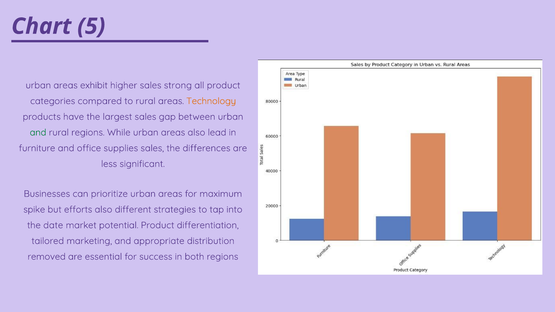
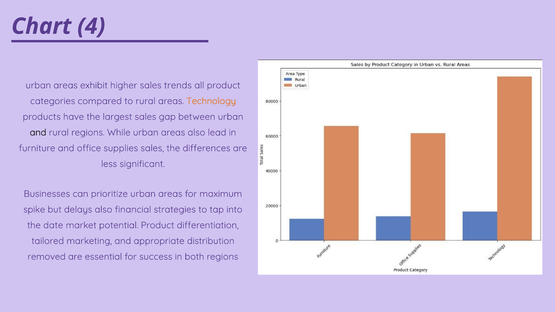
5: 5 -> 4
strong: strong -> trends
and at (38, 133) colour: green -> black
efforts: efforts -> delays
different: different -> financial
